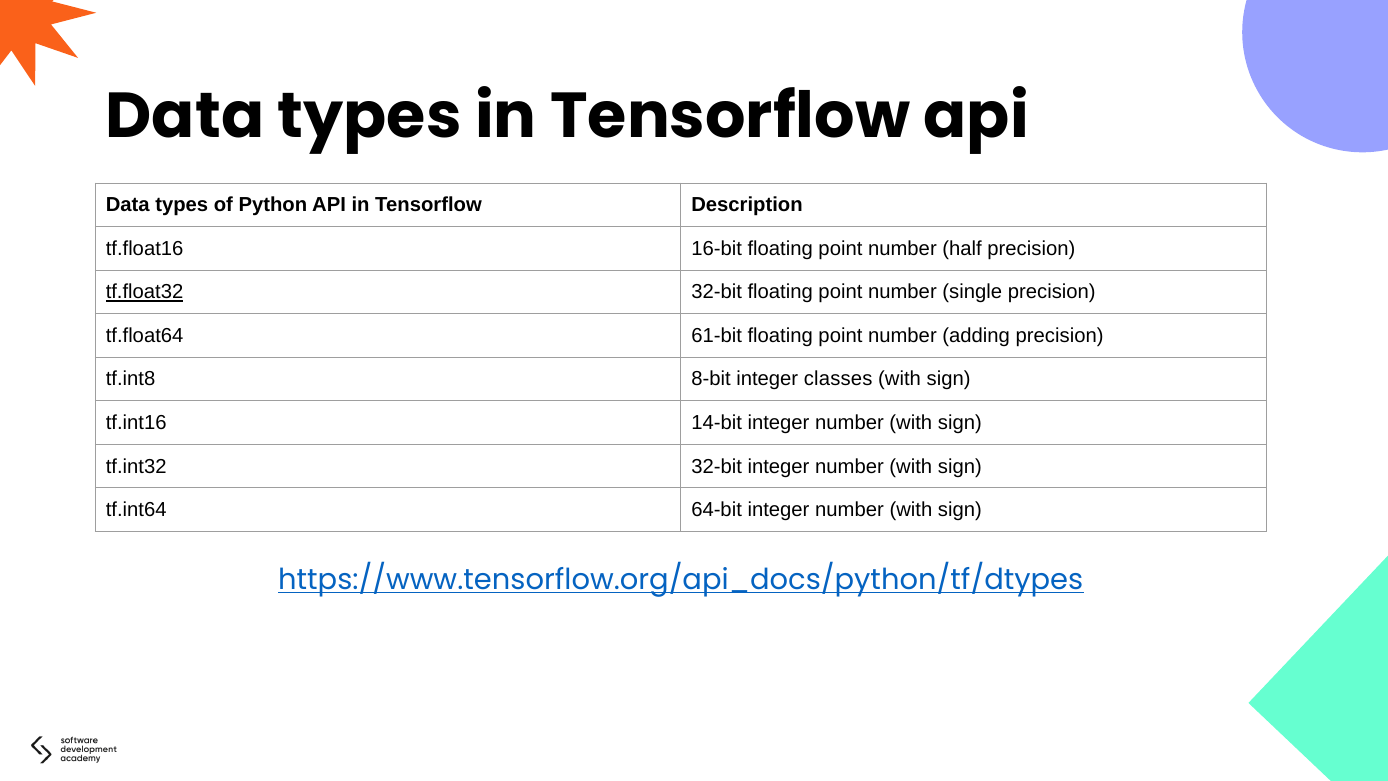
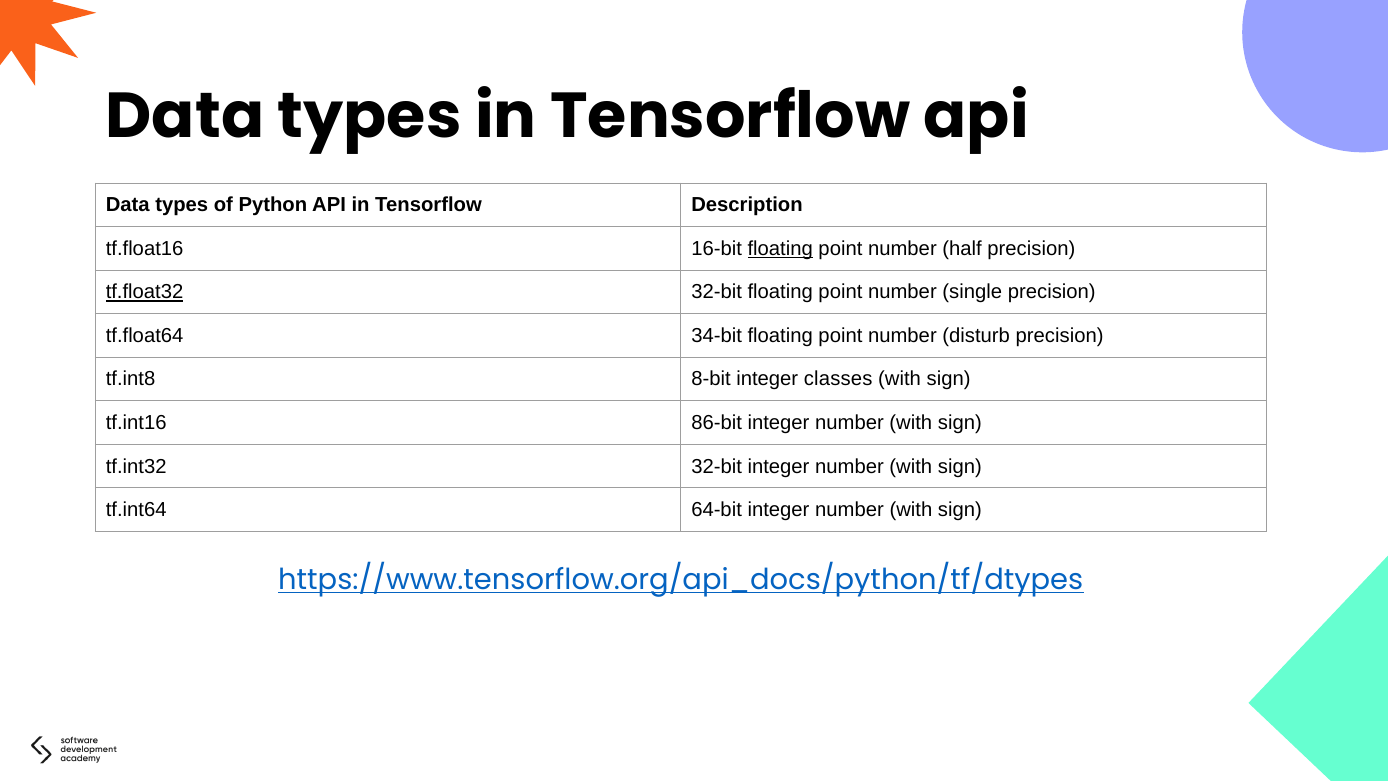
floating at (780, 249) underline: none -> present
61-bit: 61-bit -> 34-bit
adding: adding -> disturb
14-bit: 14-bit -> 86-bit
